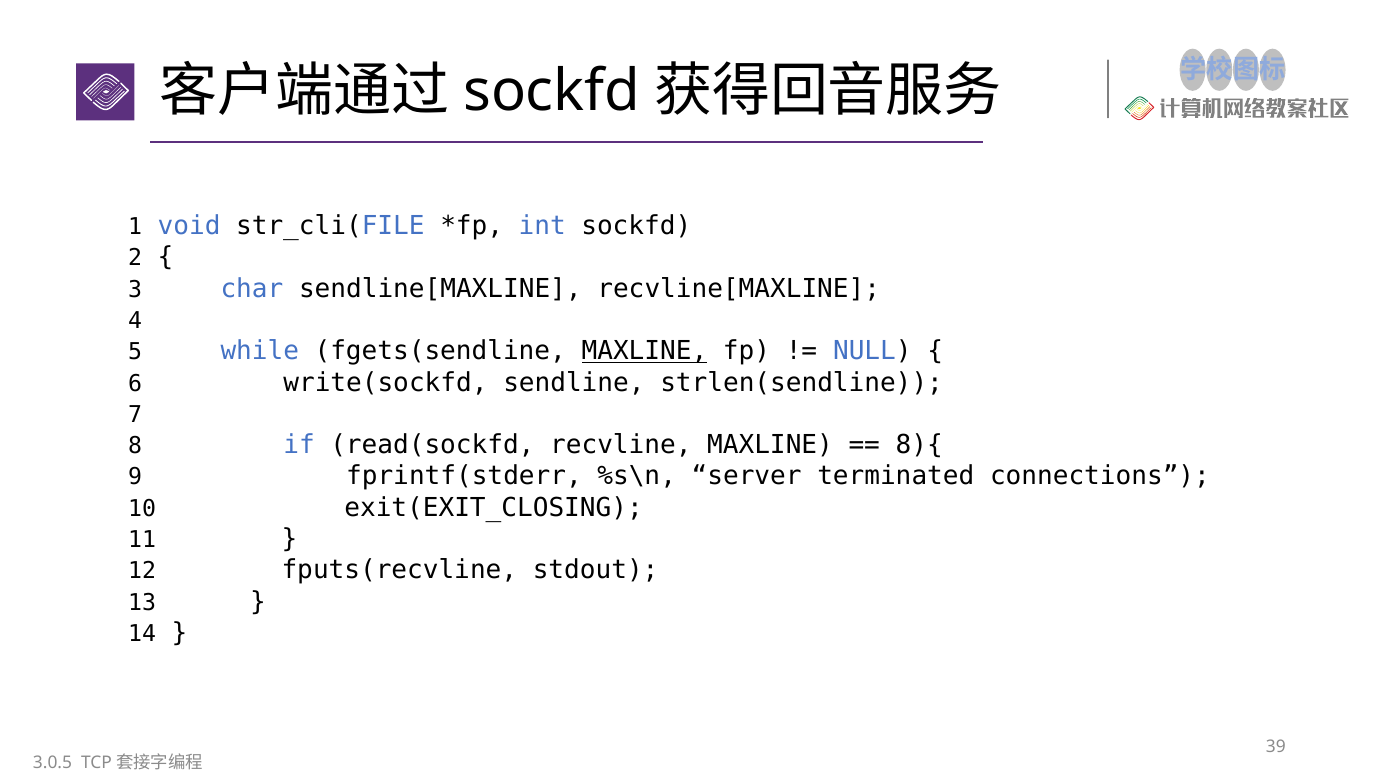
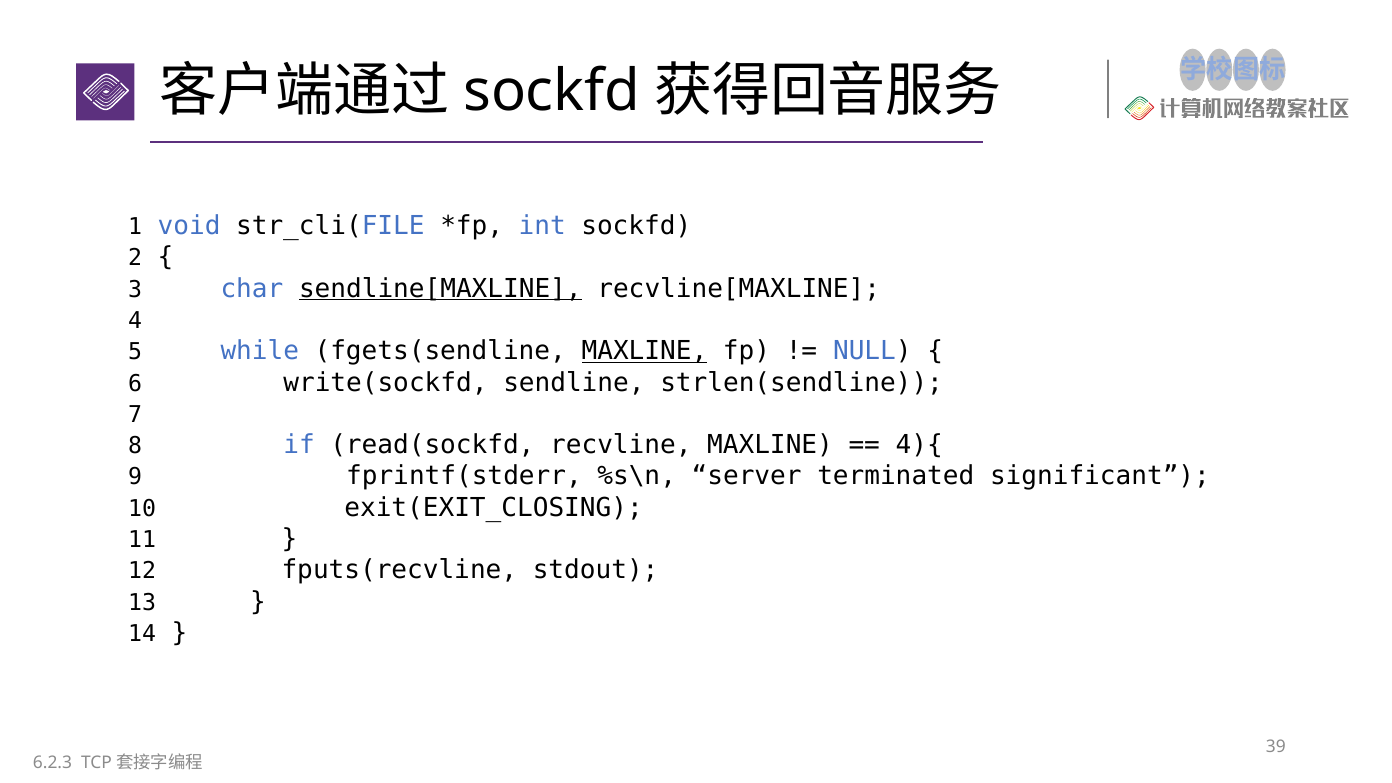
sendline[MAXLINE underline: none -> present
8){: 8){ -> 4){
connections: connections -> significant
3.0.5: 3.0.5 -> 6.2.3
